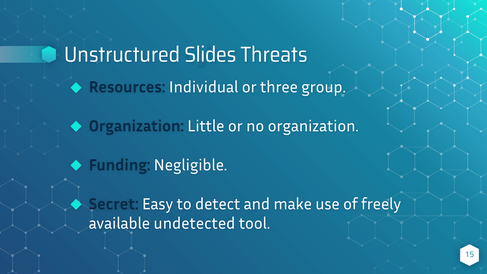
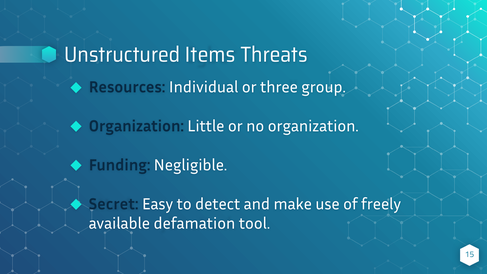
Slides: Slides -> Items
undetected: undetected -> defamation
